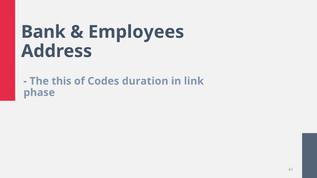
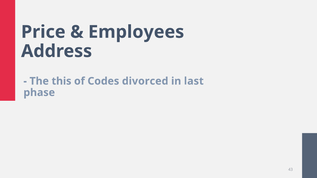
Bank: Bank -> Price
duration: duration -> divorced
link: link -> last
